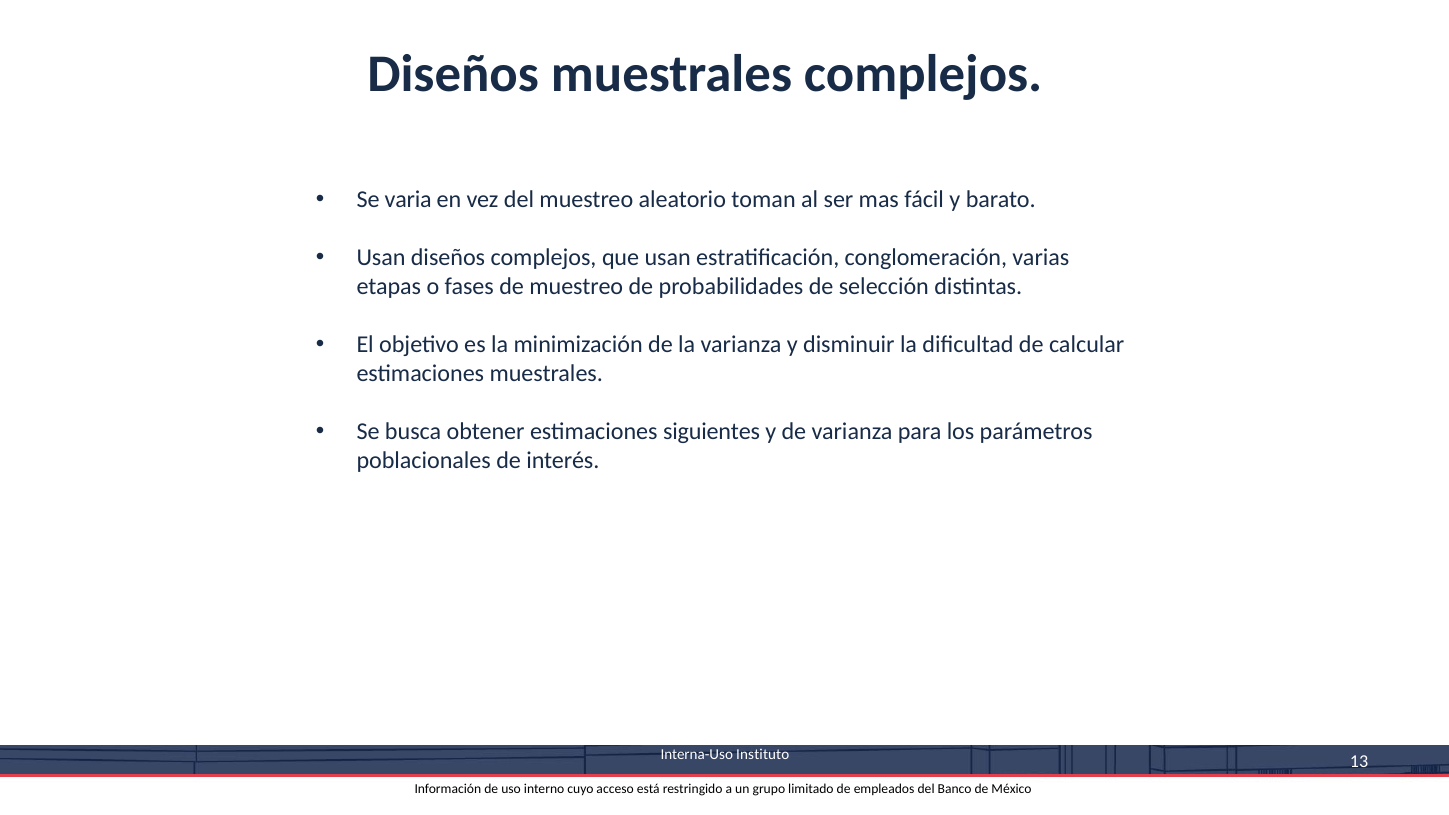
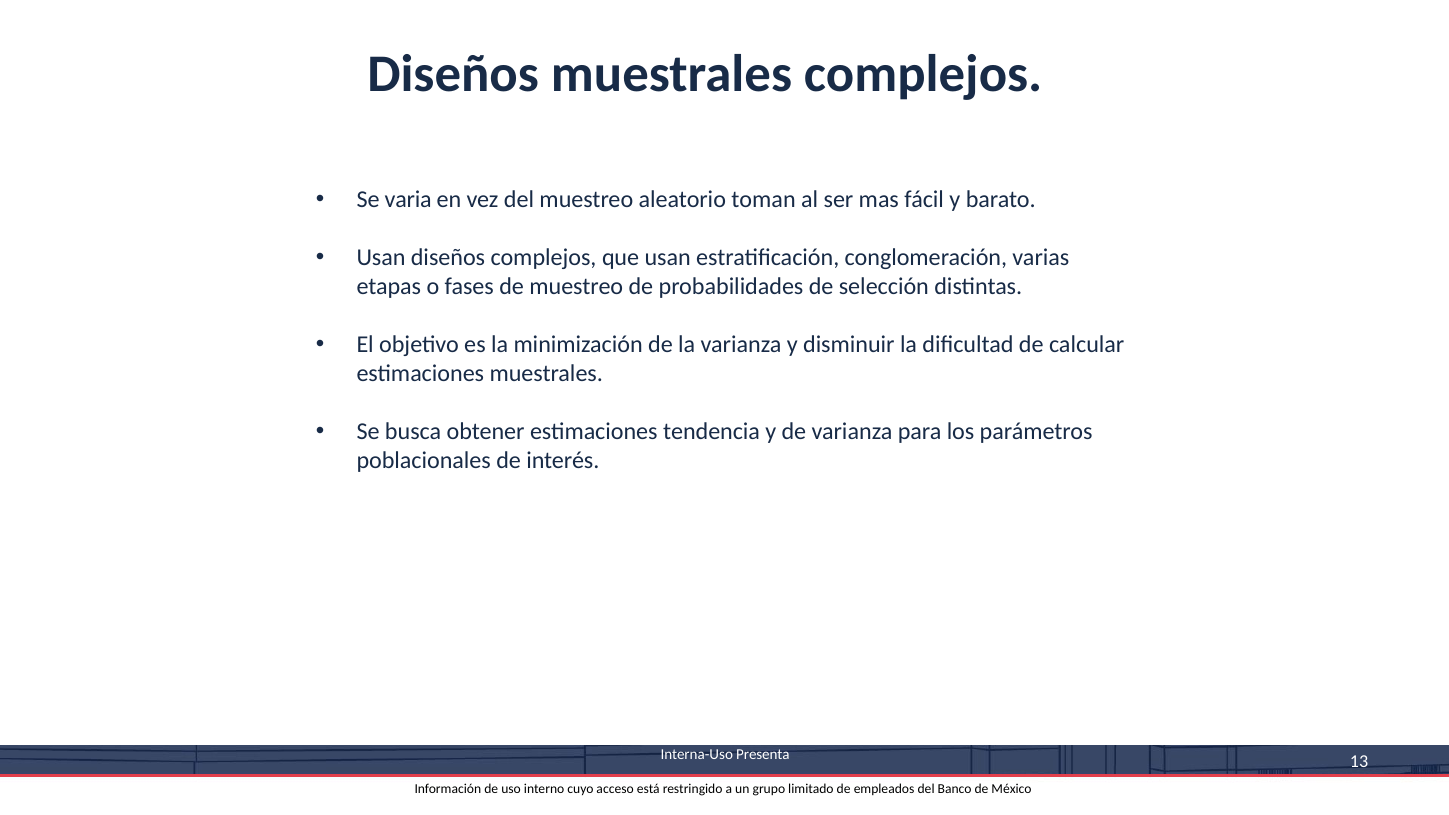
siguientes: siguientes -> tendencia
Instituto: Instituto -> Presenta
